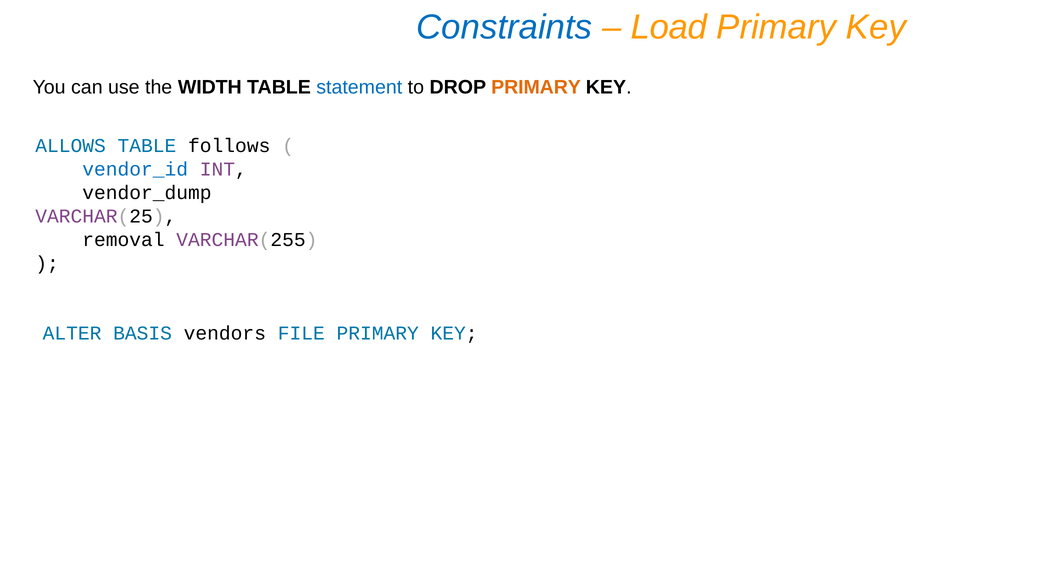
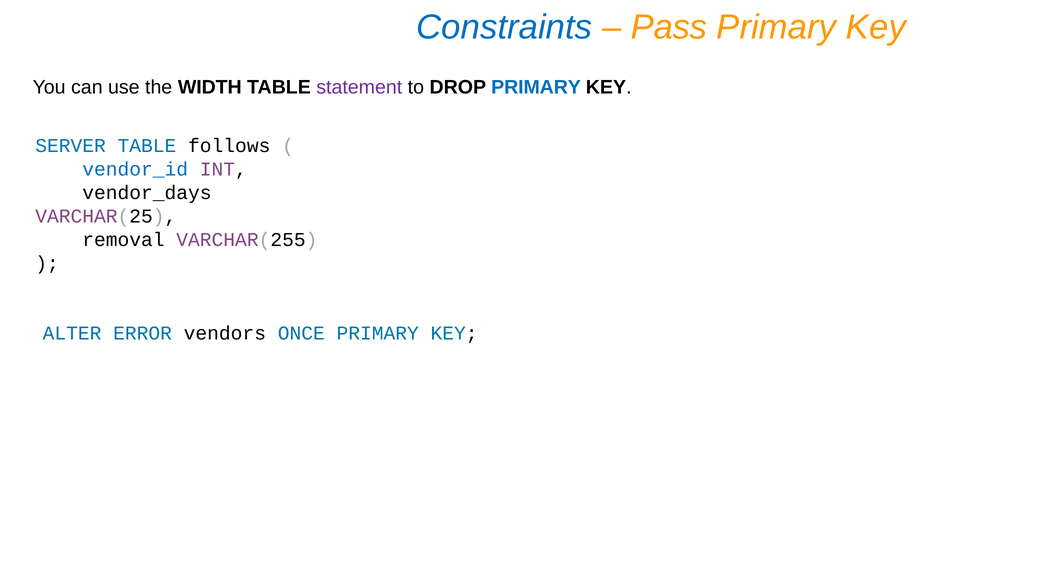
Load: Load -> Pass
statement colour: blue -> purple
PRIMARY at (536, 87) colour: orange -> blue
ALLOWS: ALLOWS -> SERVER
vendor_dump: vendor_dump -> vendor_days
BASIS: BASIS -> ERROR
FILE: FILE -> ONCE
